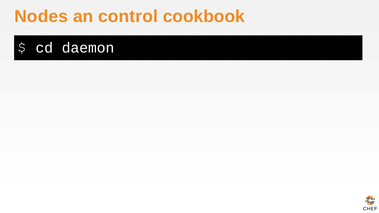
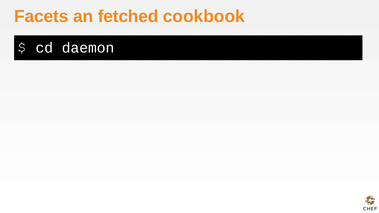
Nodes: Nodes -> Facets
control: control -> fetched
